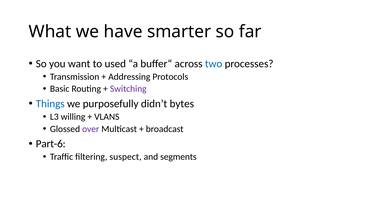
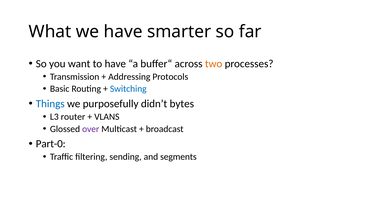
to used: used -> have
two colour: blue -> orange
Switching colour: purple -> blue
willing: willing -> router
Part-6: Part-6 -> Part-0
suspect: suspect -> sending
